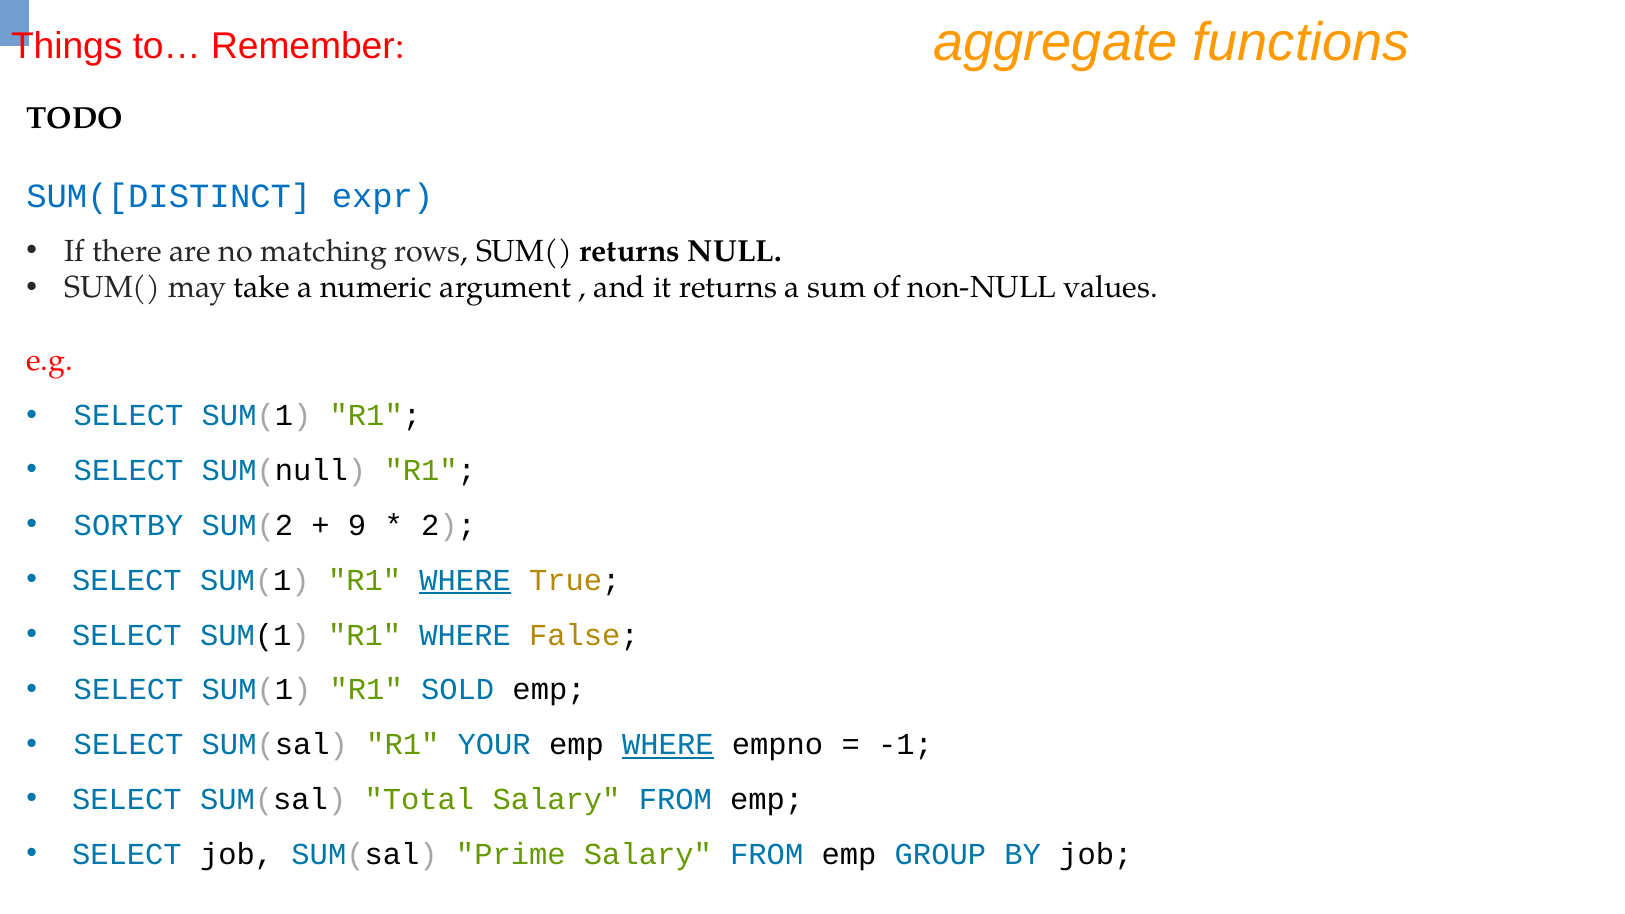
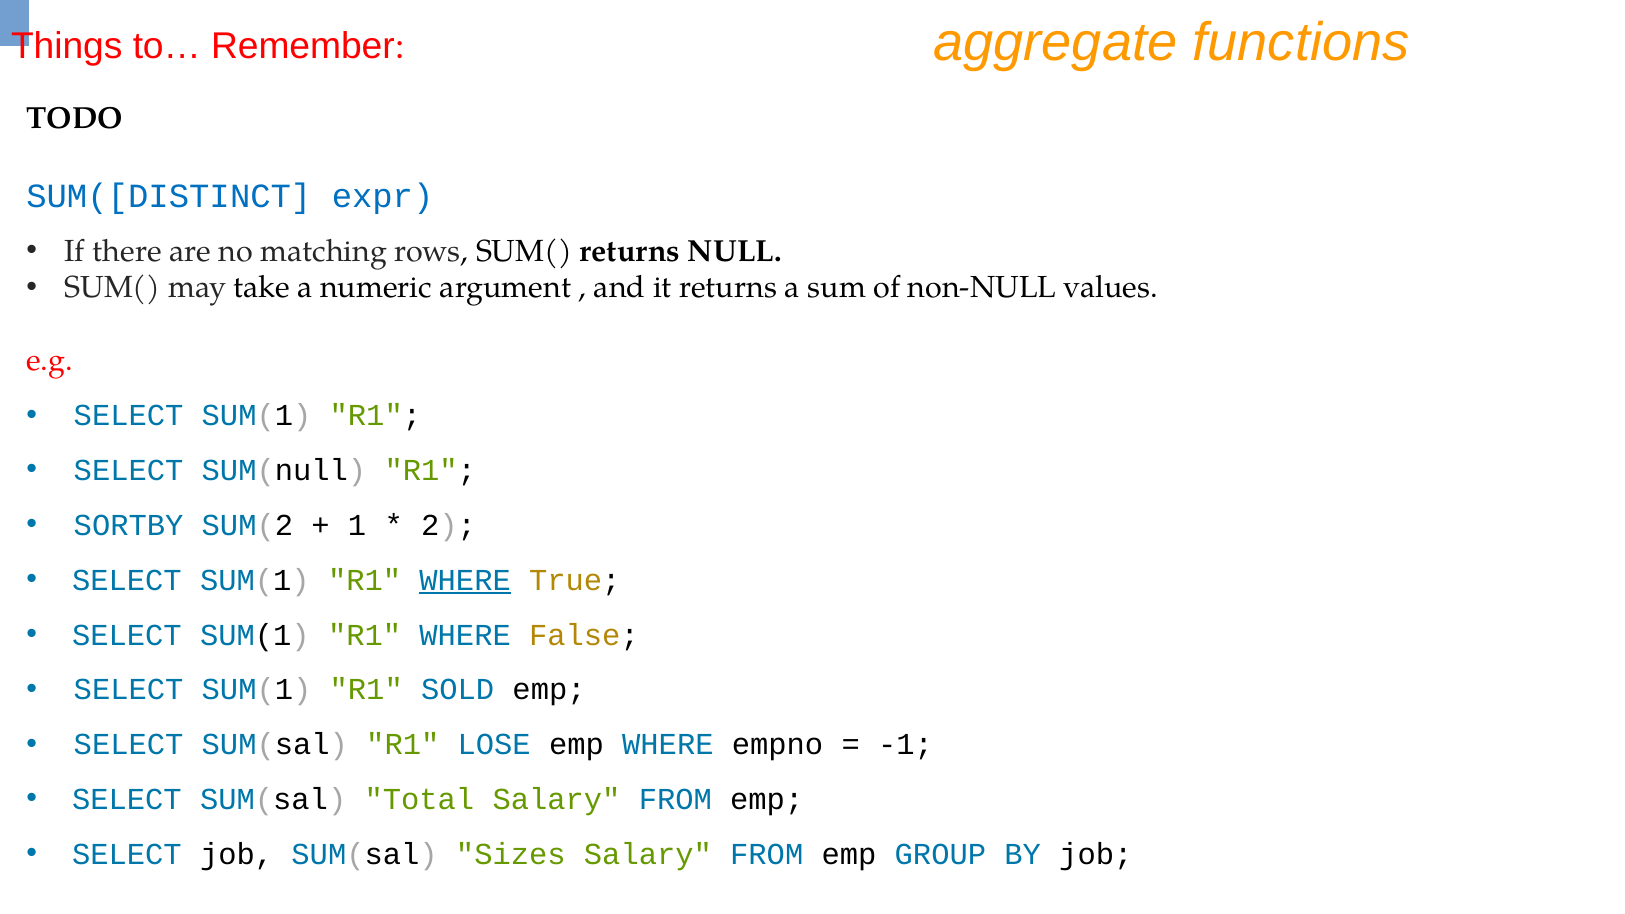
9: 9 -> 1
YOUR: YOUR -> LOSE
WHERE at (668, 745) underline: present -> none
Prime: Prime -> Sizes
